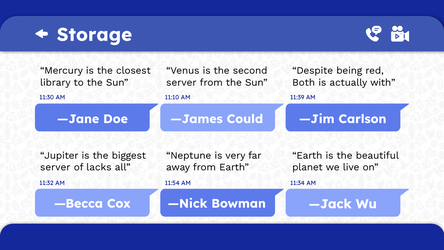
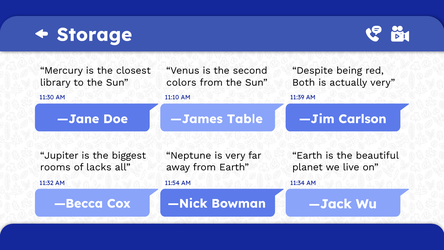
server at (181, 82): server -> colors
actually with: with -> very
Could: Could -> Table
server at (55, 167): server -> rooms
